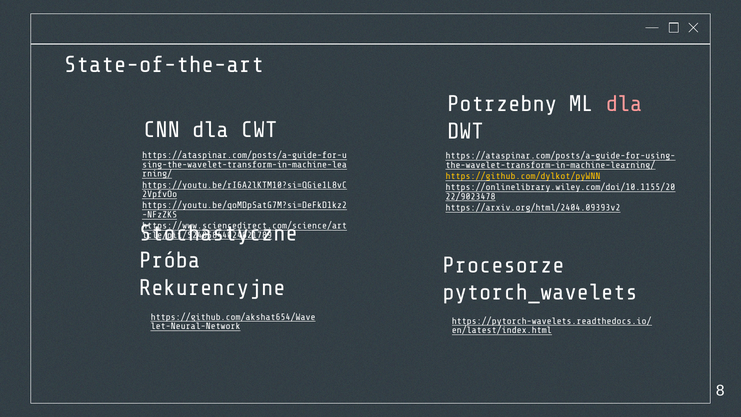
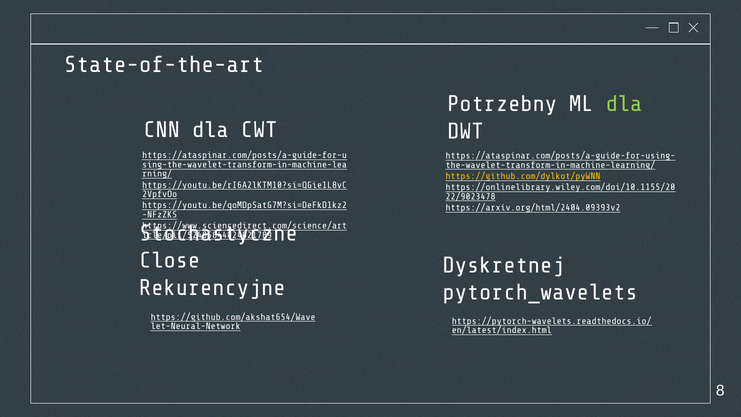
dla at (624, 104) colour: pink -> light green
Próba: Próba -> Close
Procesorze: Procesorze -> Dyskretnej
